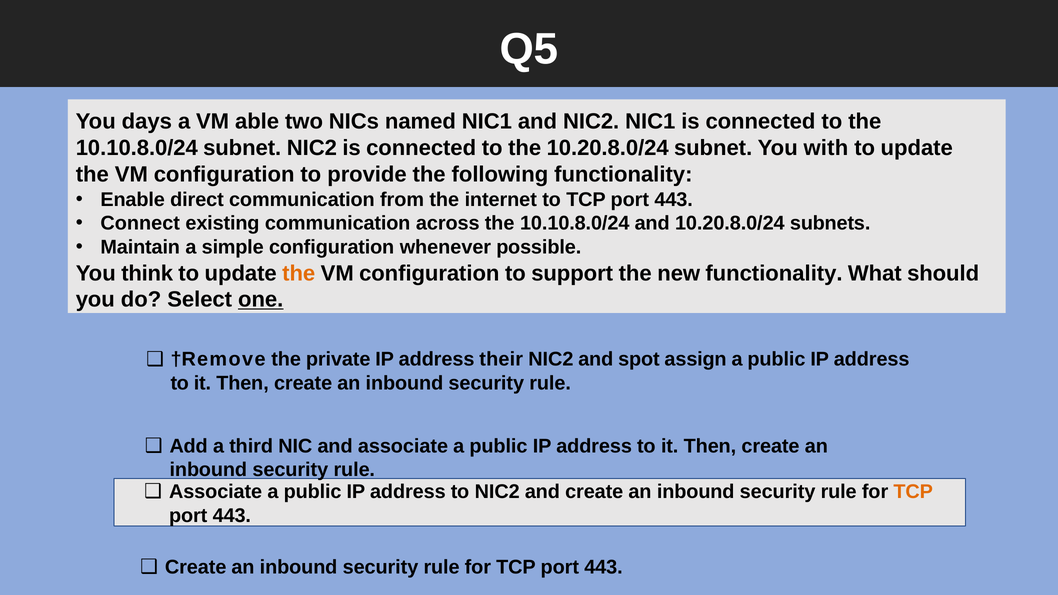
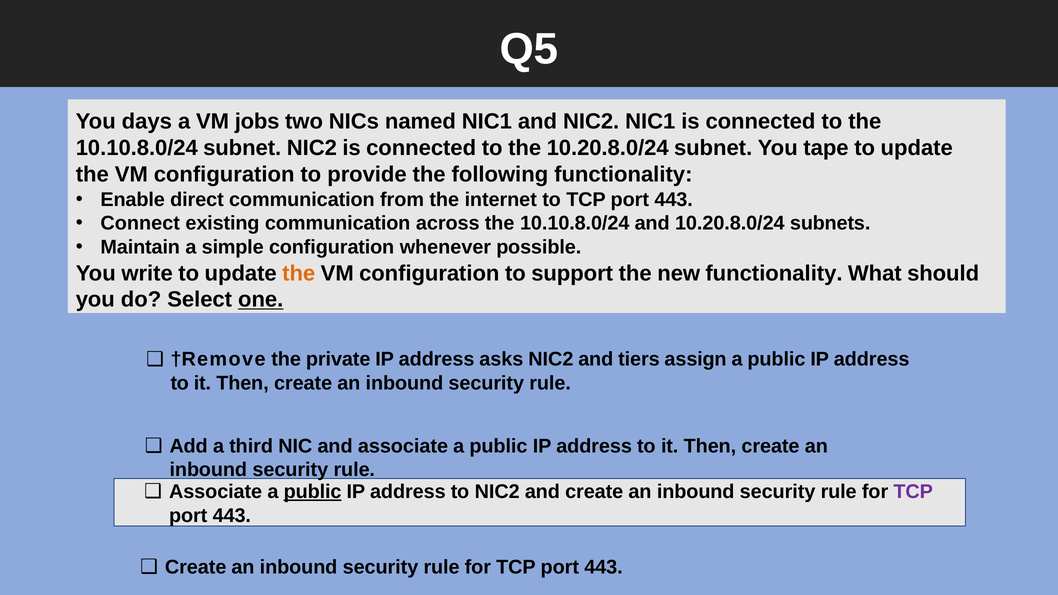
able: able -> jobs
with: with -> tape
think: think -> write
their: their -> asks
spot: spot -> tiers
public at (313, 492) underline: none -> present
TCP at (913, 492) colour: orange -> purple
